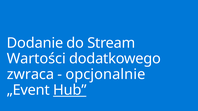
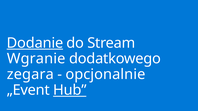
Dodanie underline: none -> present
Wartości: Wartości -> Wgranie
zwraca: zwraca -> zegara
